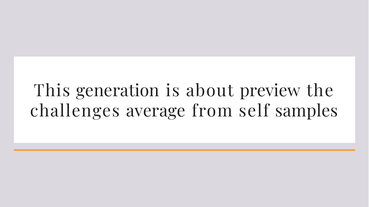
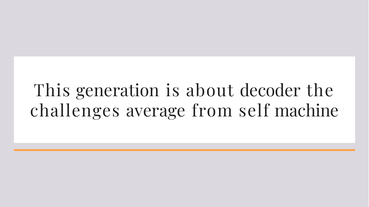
preview: preview -> decoder
samples: samples -> machine
